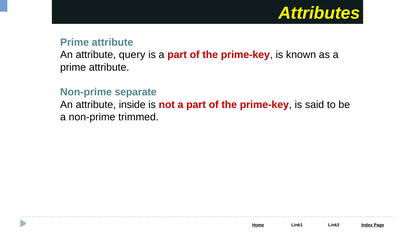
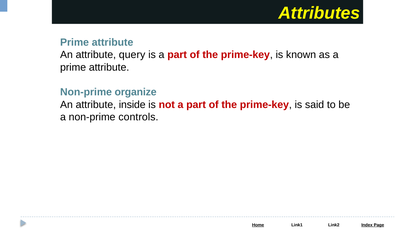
separate: separate -> organize
trimmed: trimmed -> controls
